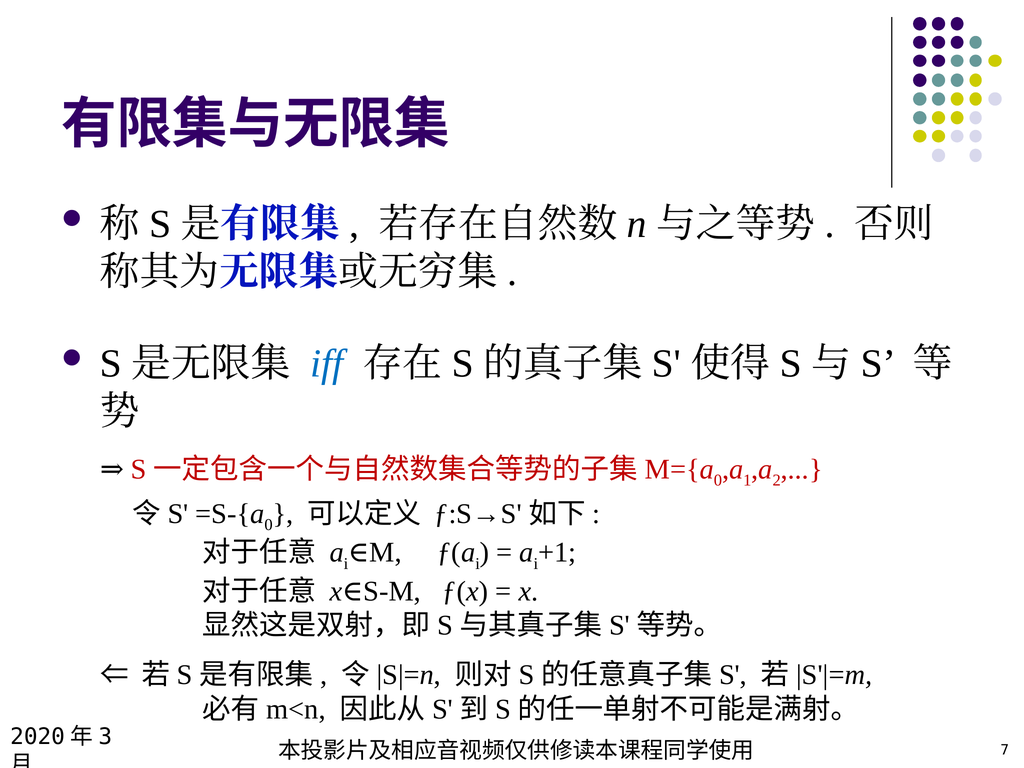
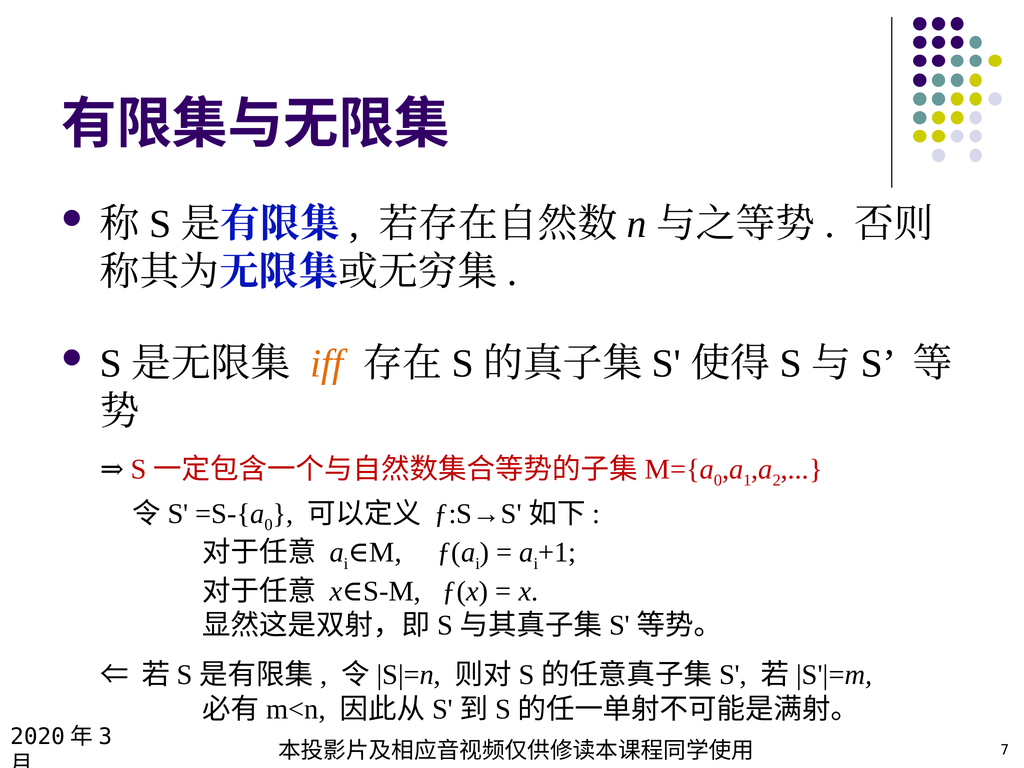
iff colour: blue -> orange
